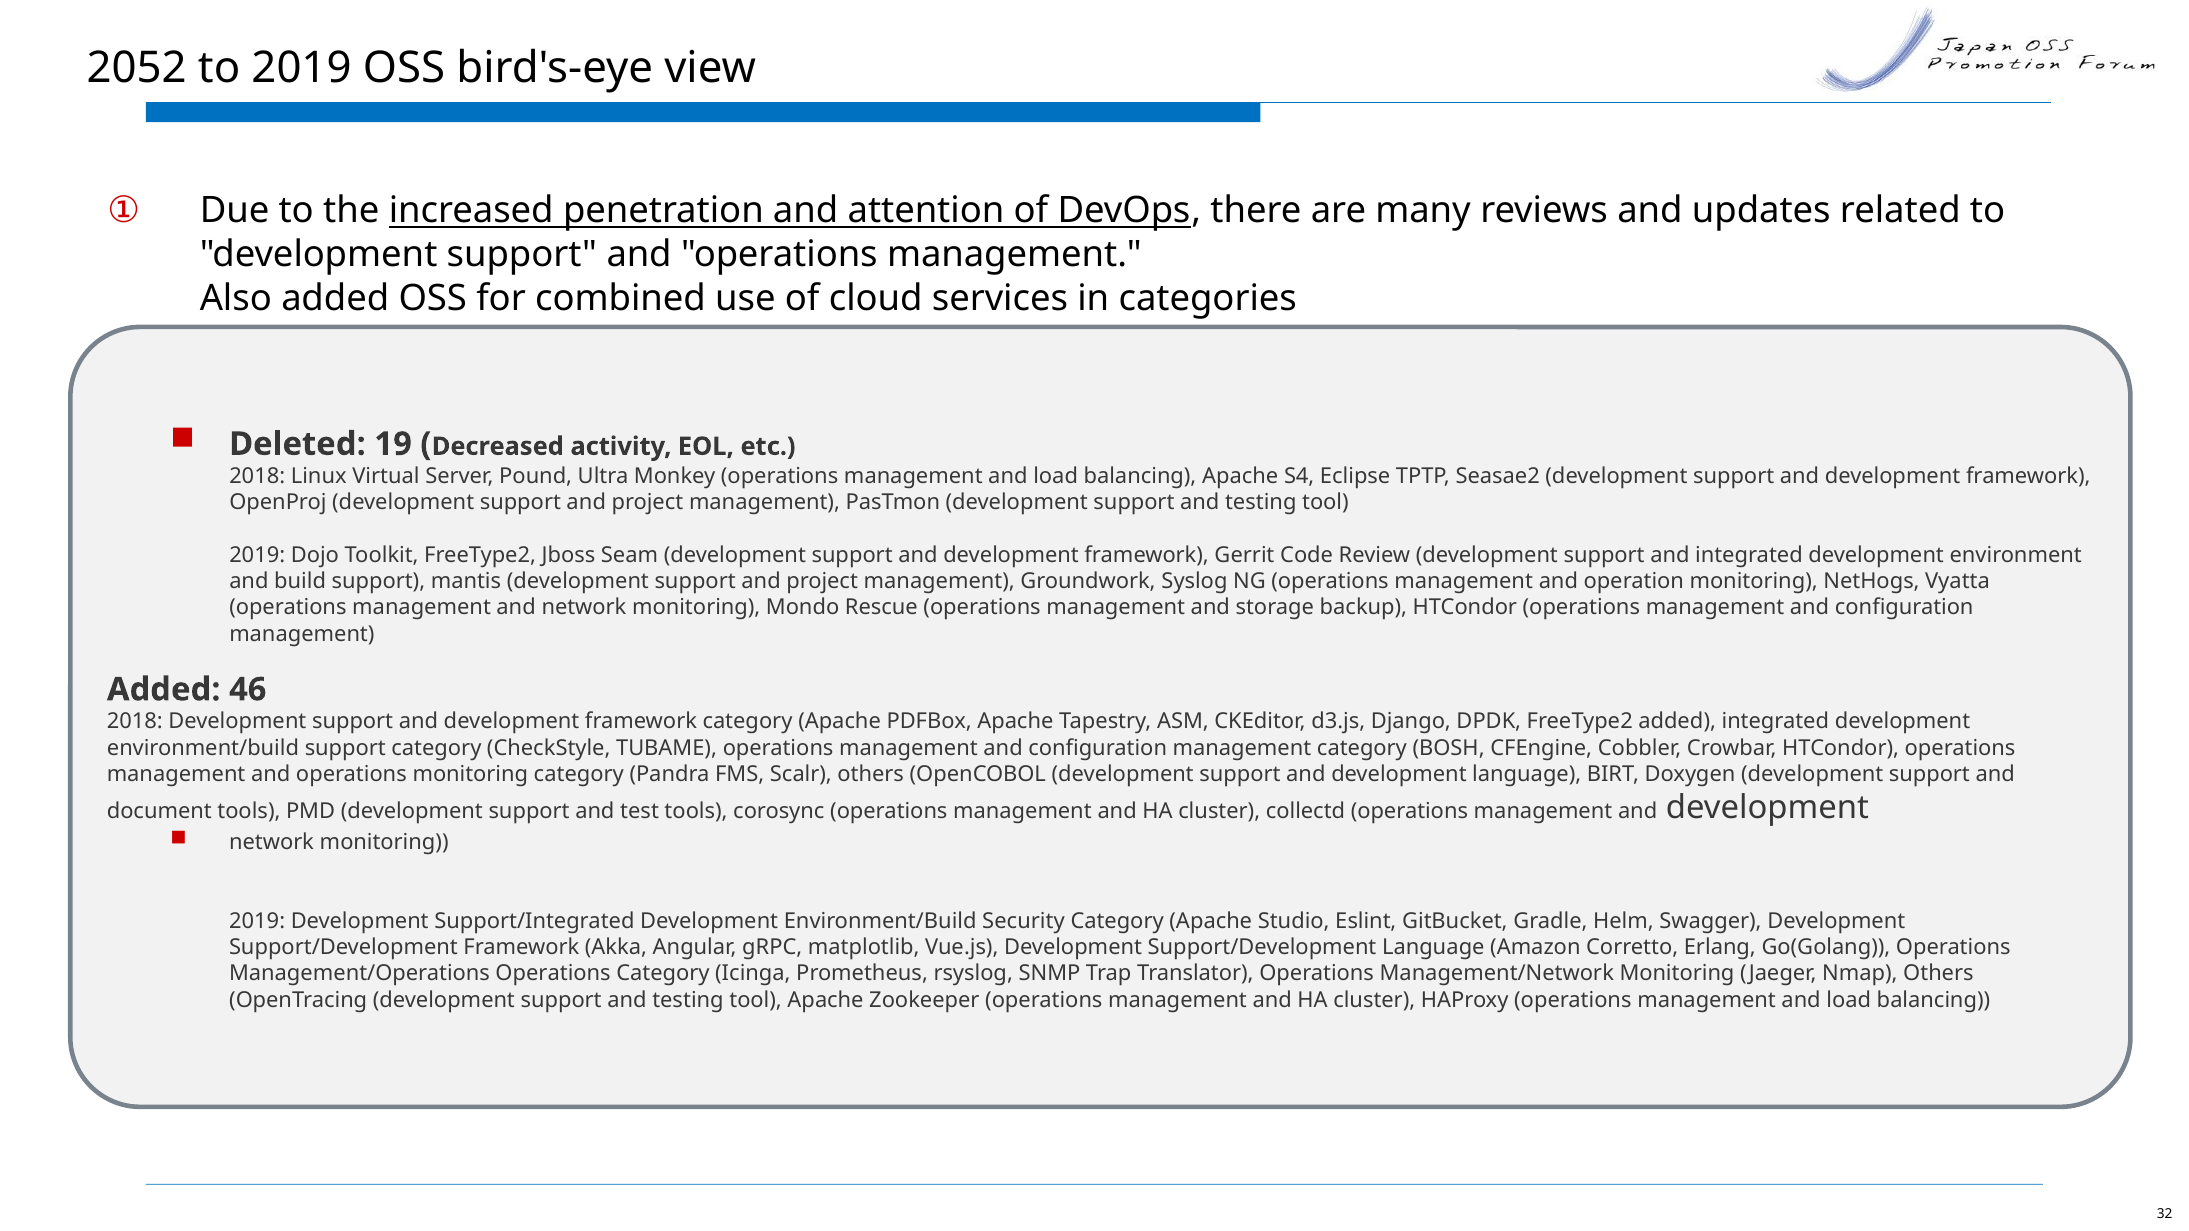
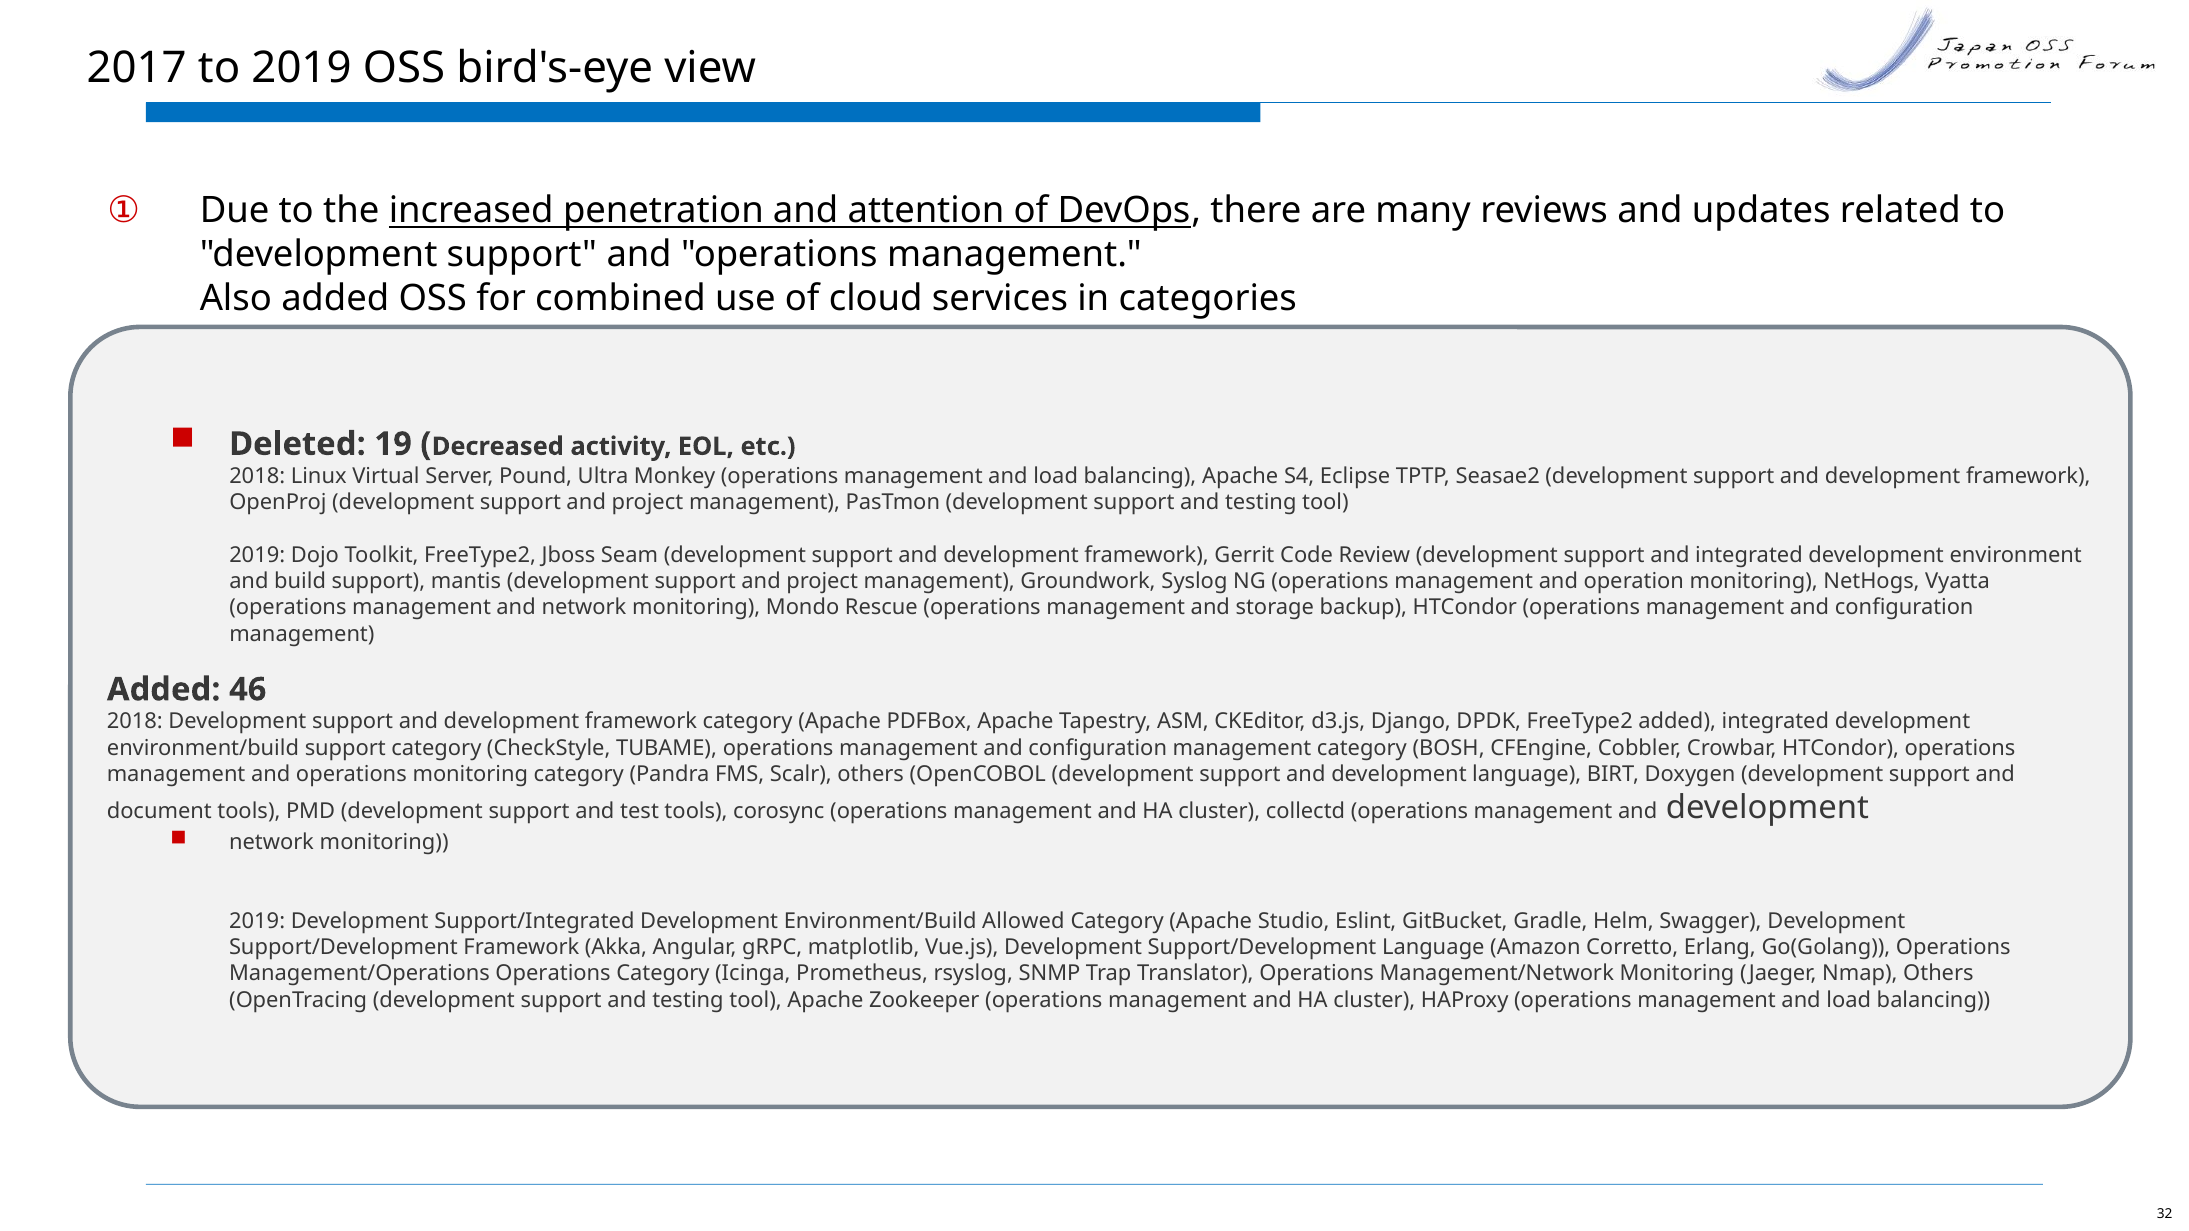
2052: 2052 -> 2017
Security: Security -> Allowed
